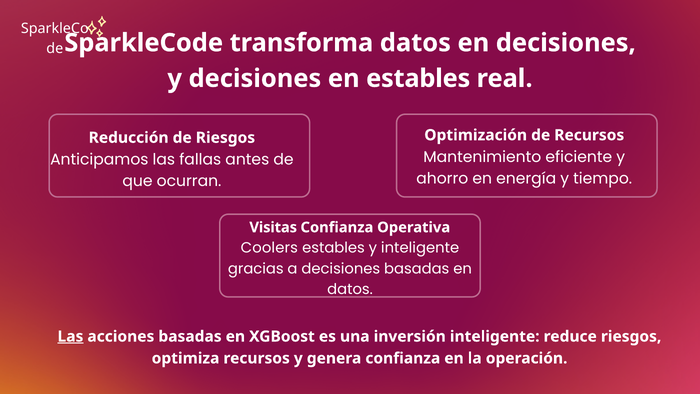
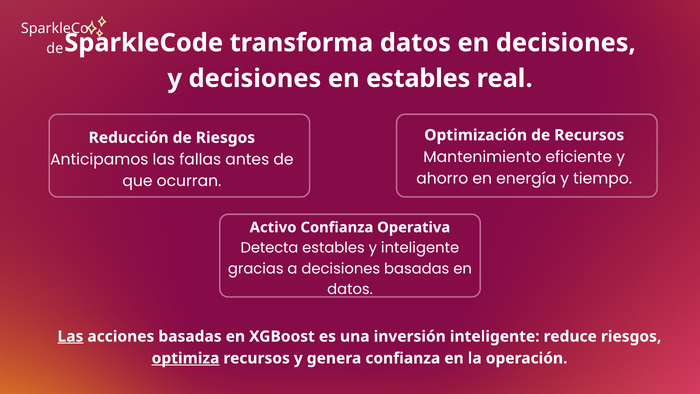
Visitas: Visitas -> Activo
Coolers: Coolers -> Detecta
optimiza underline: none -> present
